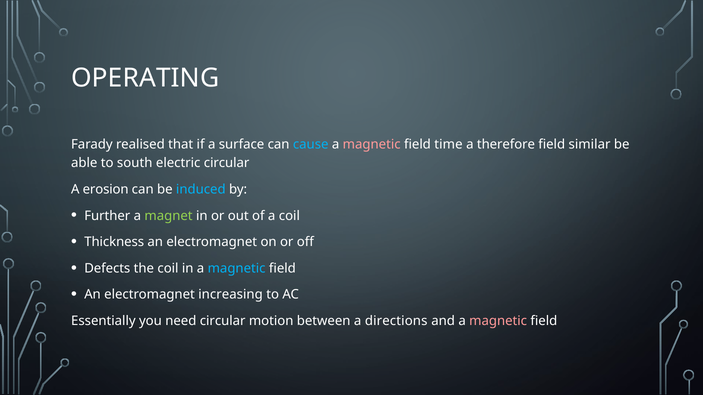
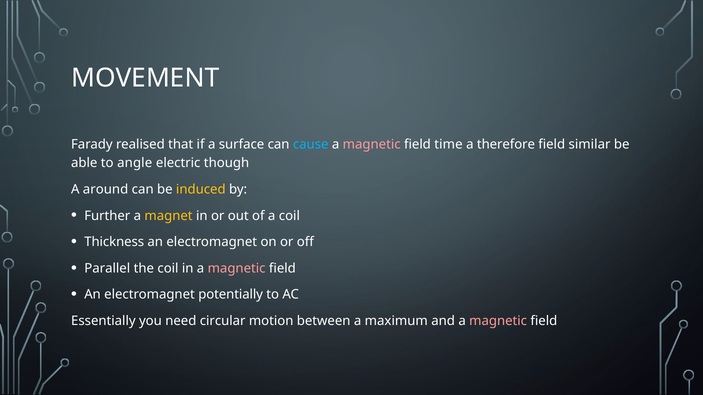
OPERATING: OPERATING -> MOVEMENT
south: south -> angle
electric circular: circular -> though
erosion: erosion -> around
induced colour: light blue -> yellow
magnet colour: light green -> yellow
Defects: Defects -> Parallel
magnetic at (237, 269) colour: light blue -> pink
increasing: increasing -> potentially
directions: directions -> maximum
